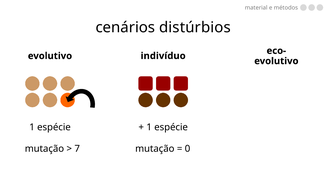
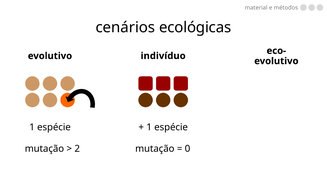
distúrbios: distúrbios -> ecológicas
7: 7 -> 2
